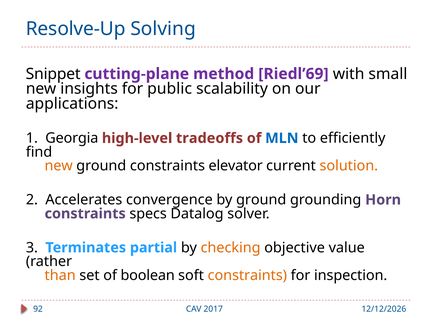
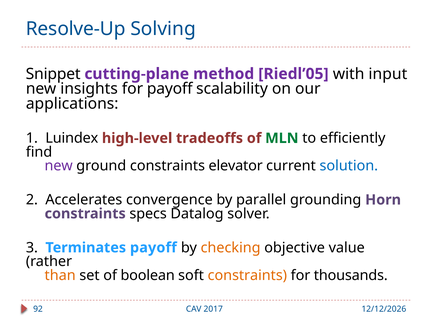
Riedl’69: Riedl’69 -> Riedl’05
small: small -> input
for public: public -> payoff
Georgia: Georgia -> Luindex
MLN colour: blue -> green
new at (59, 166) colour: orange -> purple
solution colour: orange -> blue
by ground: ground -> parallel
Terminates partial: partial -> payoff
inspection: inspection -> thousands
